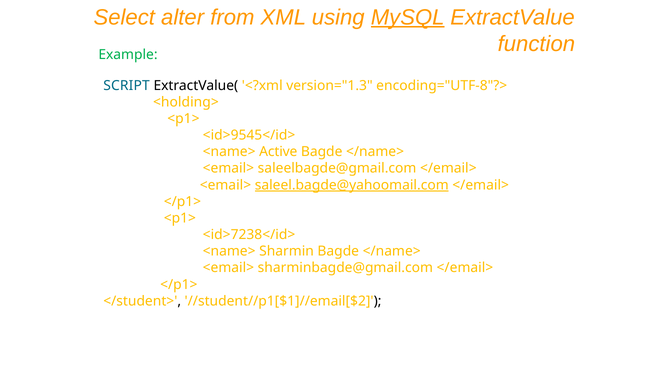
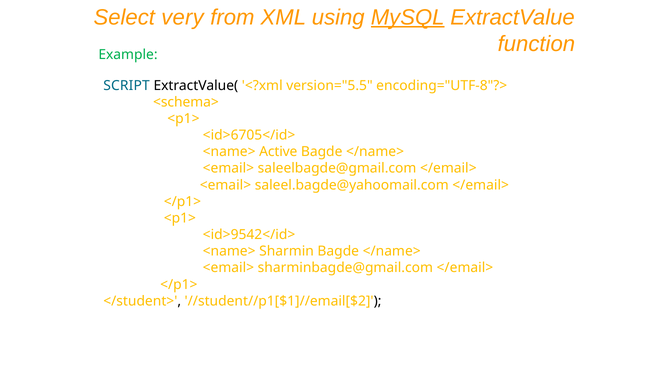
alter: alter -> very
version="1.3: version="1.3 -> version="5.5
<holding>: <holding> -> <schema>
<id>9545</id>: <id>9545</id> -> <id>6705</id>
saleel.bagde@yahoomail.com underline: present -> none
<id>7238</id>: <id>7238</id> -> <id>9542</id>
